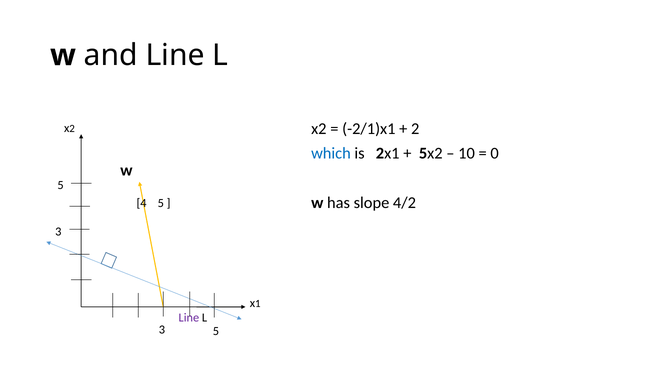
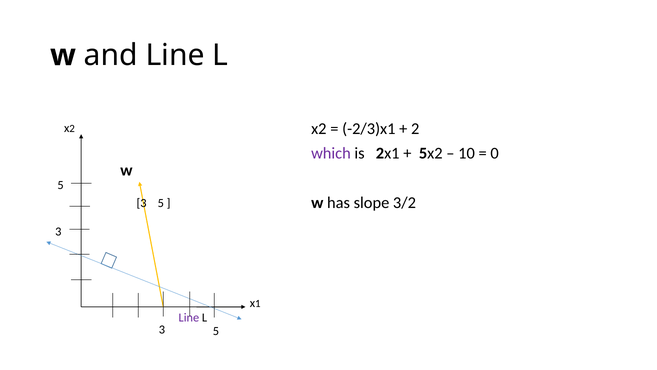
-2/1)x1: -2/1)x1 -> -2/3)x1
which colour: blue -> purple
4/2: 4/2 -> 3/2
4 at (142, 203): 4 -> 3
